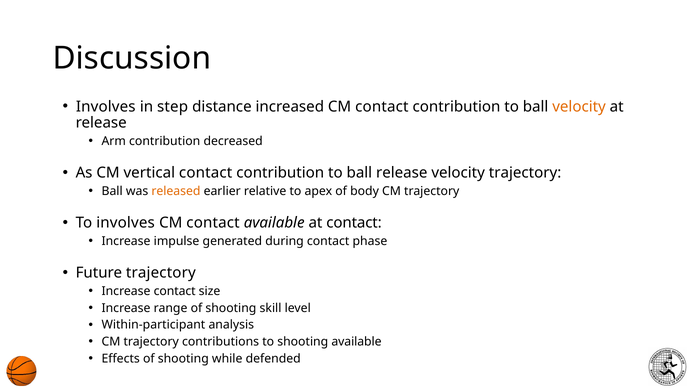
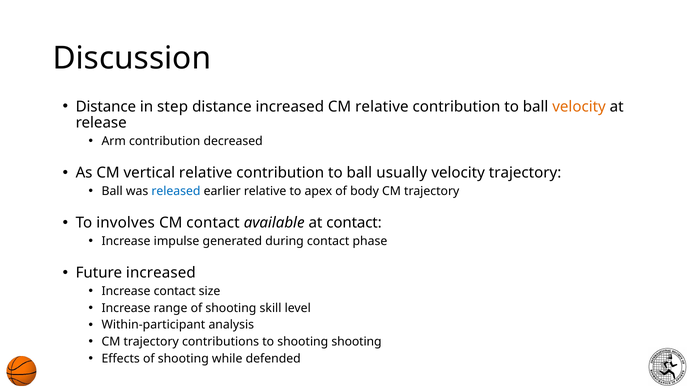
Involves at (106, 106): Involves -> Distance
increased CM contact: contact -> relative
vertical contact: contact -> relative
ball release: release -> usually
released colour: orange -> blue
Future trajectory: trajectory -> increased
shooting available: available -> shooting
